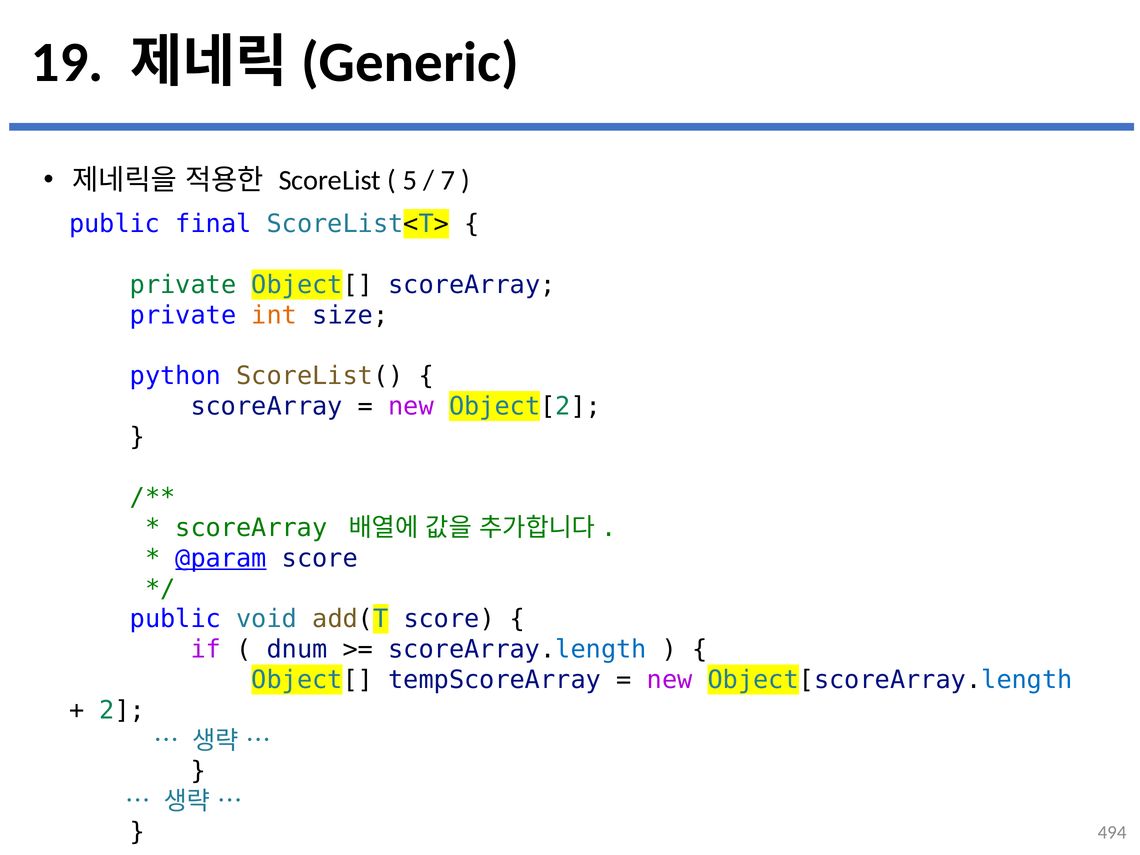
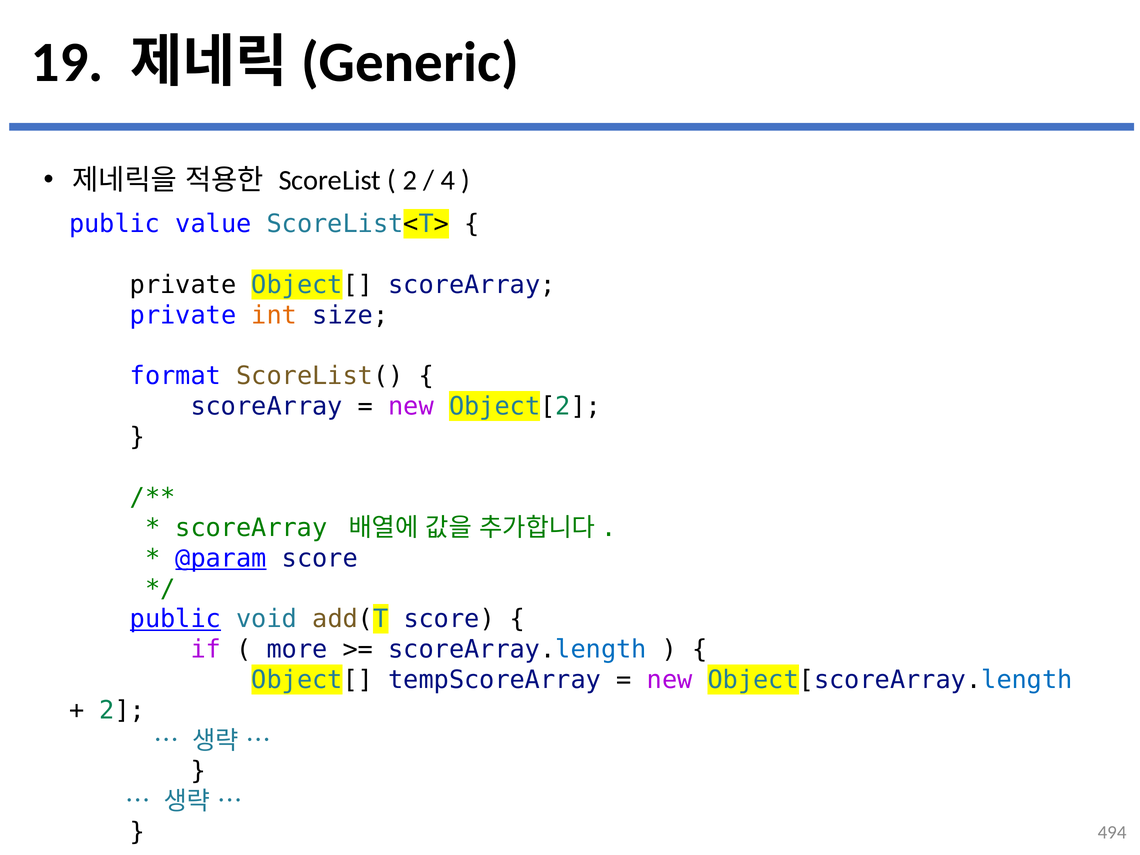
5 at (410, 181): 5 -> 2
7: 7 -> 4
final: final -> value
private at (183, 285) colour: green -> black
python: python -> format
public at (175, 619) underline: none -> present
dnum: dnum -> more
